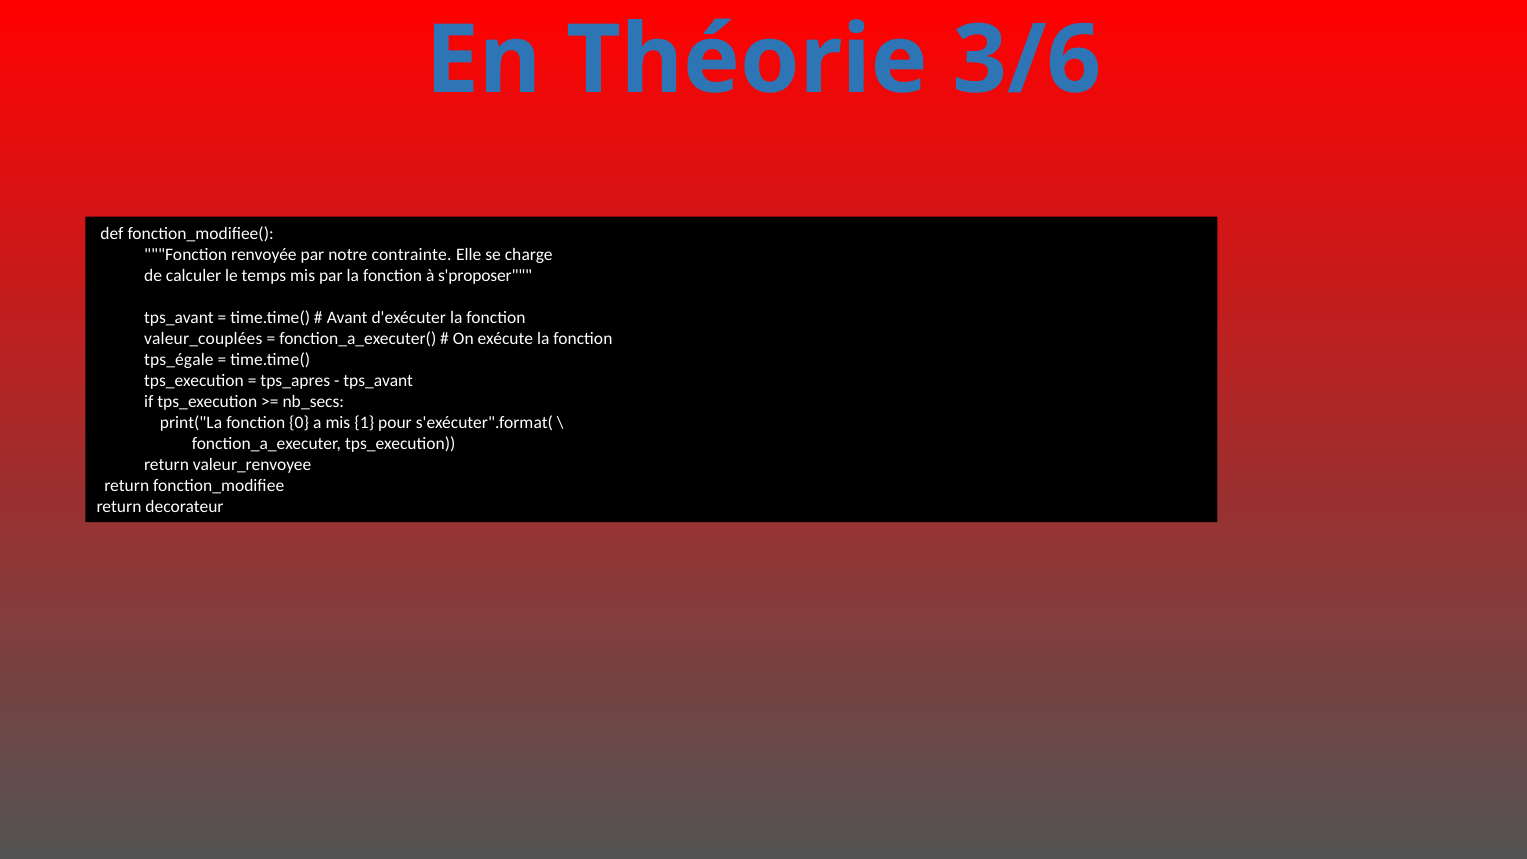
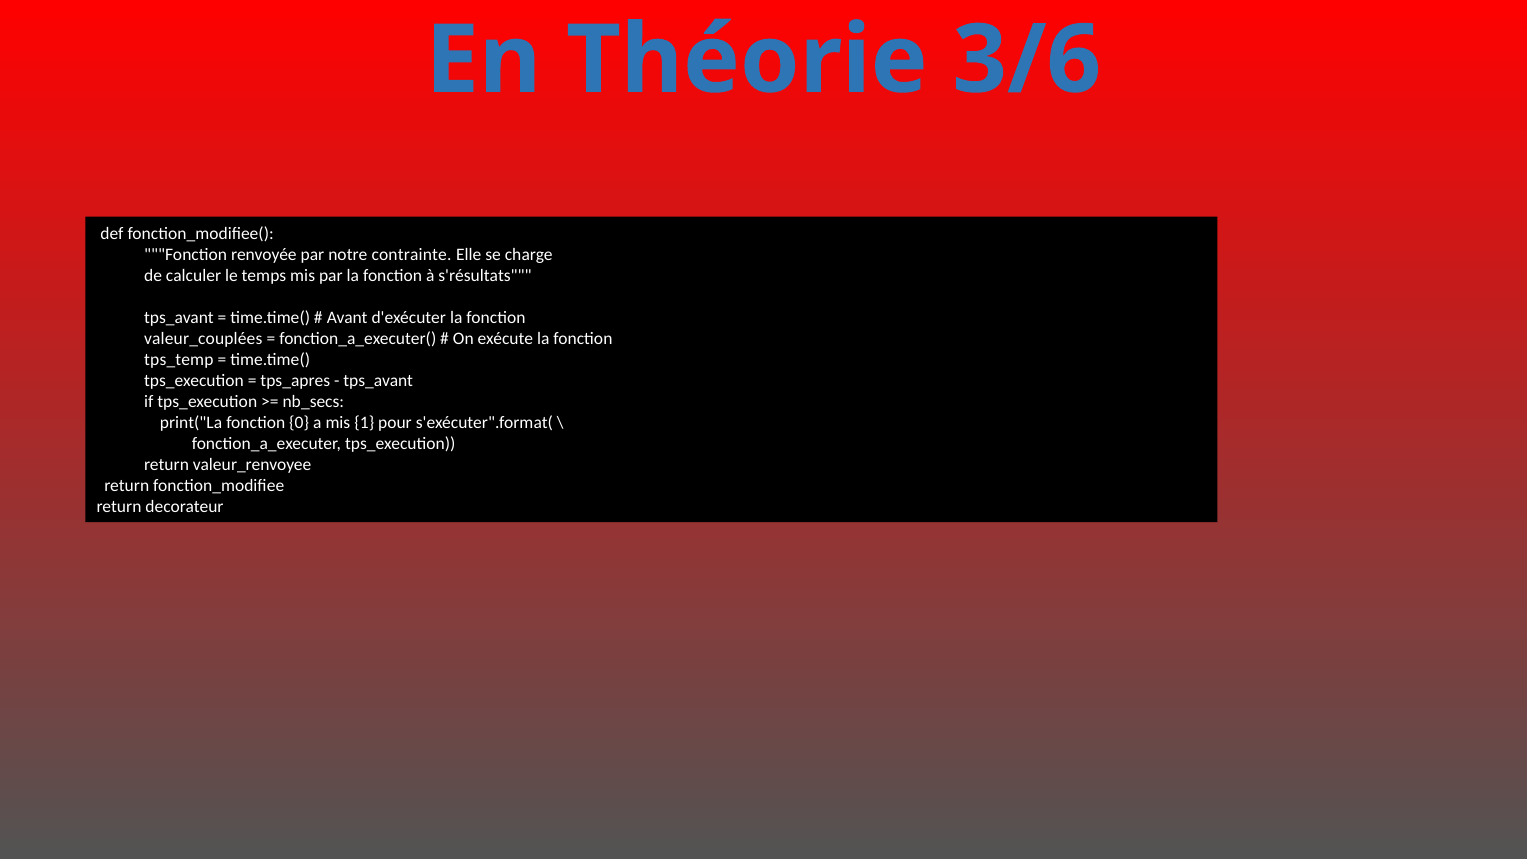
s'proposer: s'proposer -> s'résultats
tps_égale: tps_égale -> tps_temp
